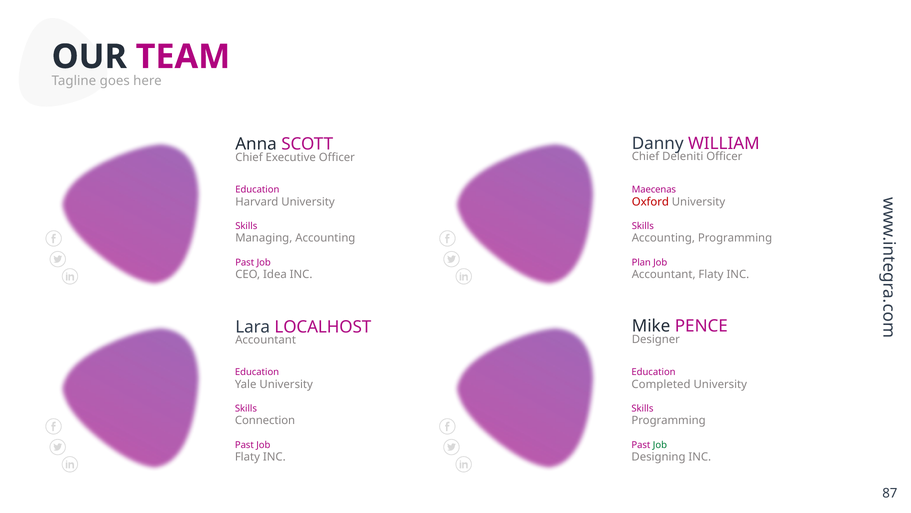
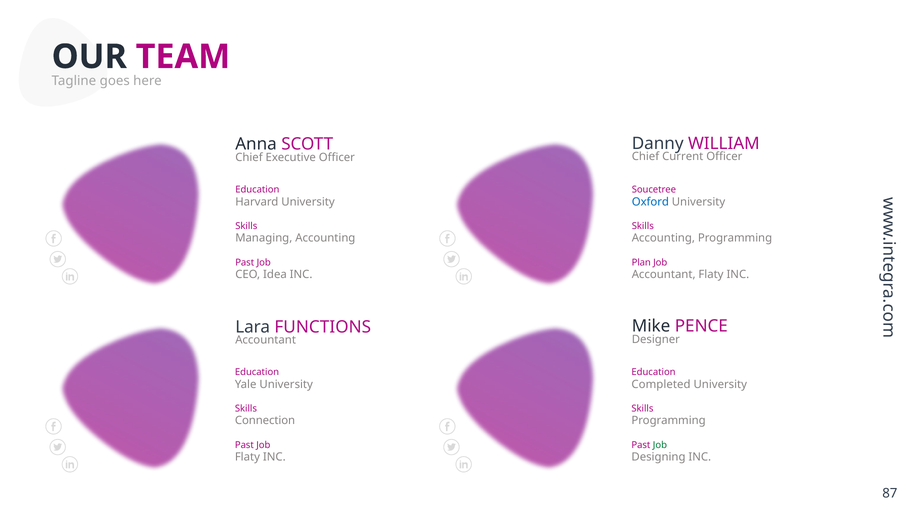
Deleniti: Deleniti -> Current
Maecenas: Maecenas -> Soucetree
Oxford colour: red -> blue
LOCALHOST: LOCALHOST -> FUNCTIONS
